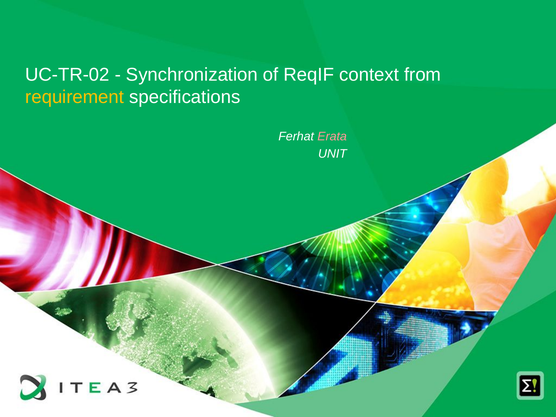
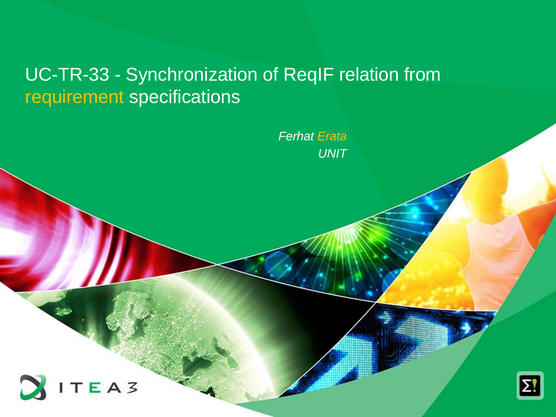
UC-TR-02: UC-TR-02 -> UC-TR-33
context: context -> relation
Erata colour: pink -> yellow
